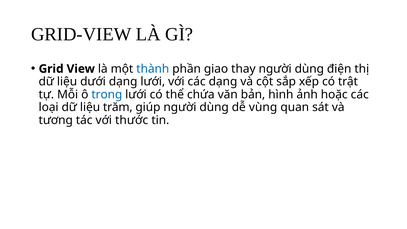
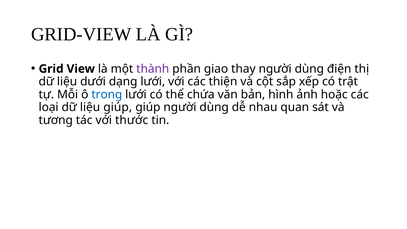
thành colour: blue -> purple
các dạng: dạng -> thiện
liệu trăm: trăm -> giúp
vùng: vùng -> nhau
